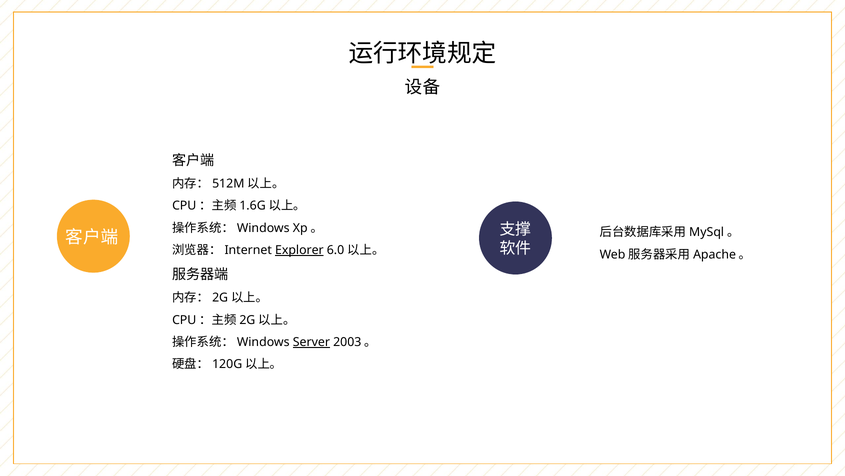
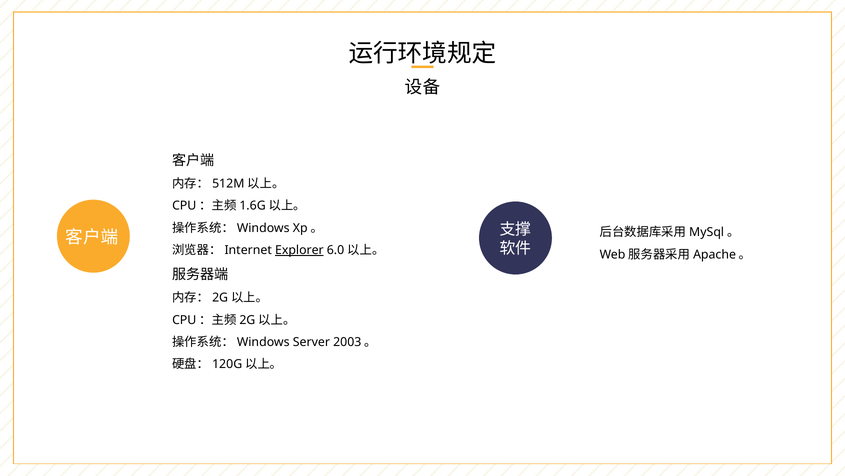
Server underline: present -> none
